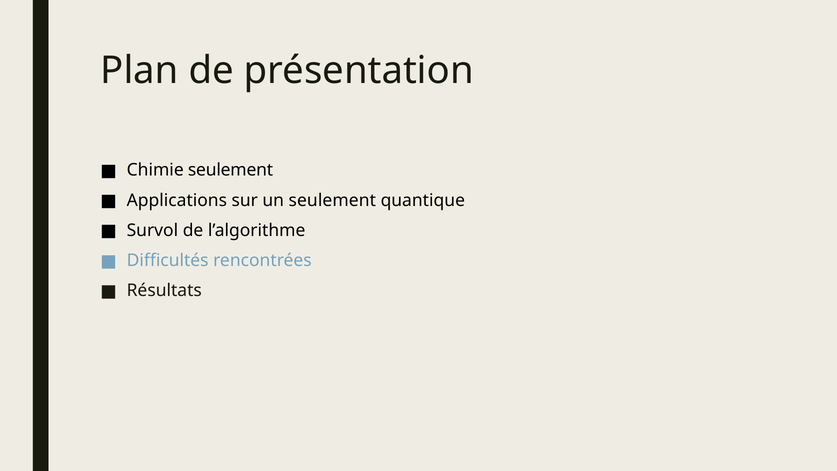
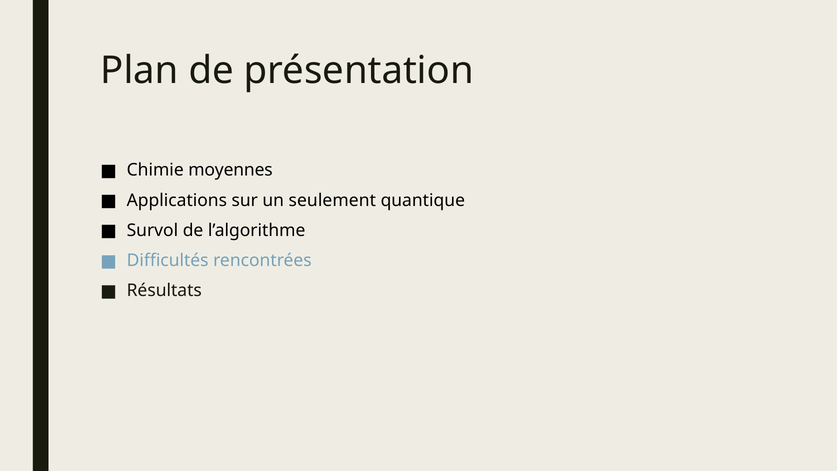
Chimie seulement: seulement -> moyennes
